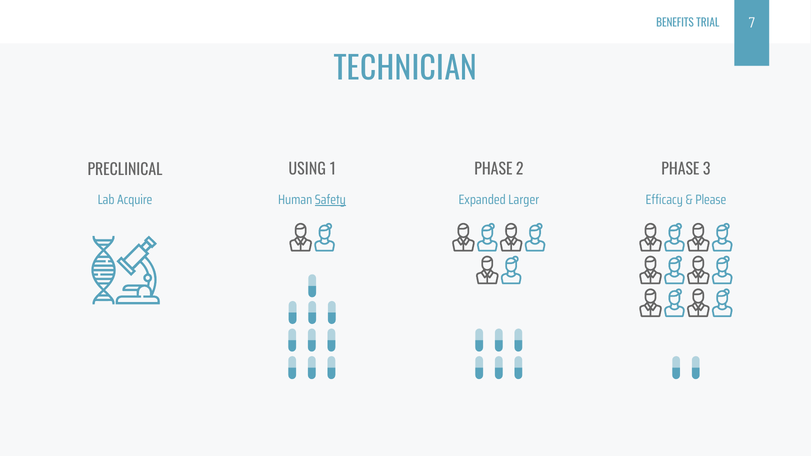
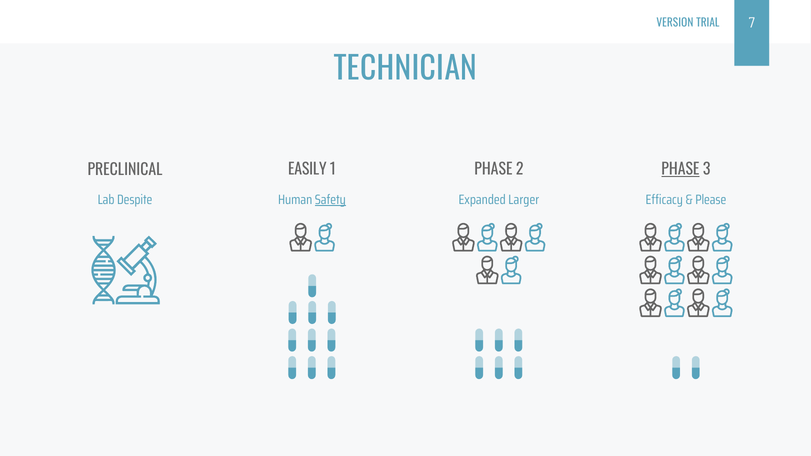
BENEFITS: BENEFITS -> VERSION
USING: USING -> EASILY
PHASE at (680, 170) underline: none -> present
Acquire: Acquire -> Despite
